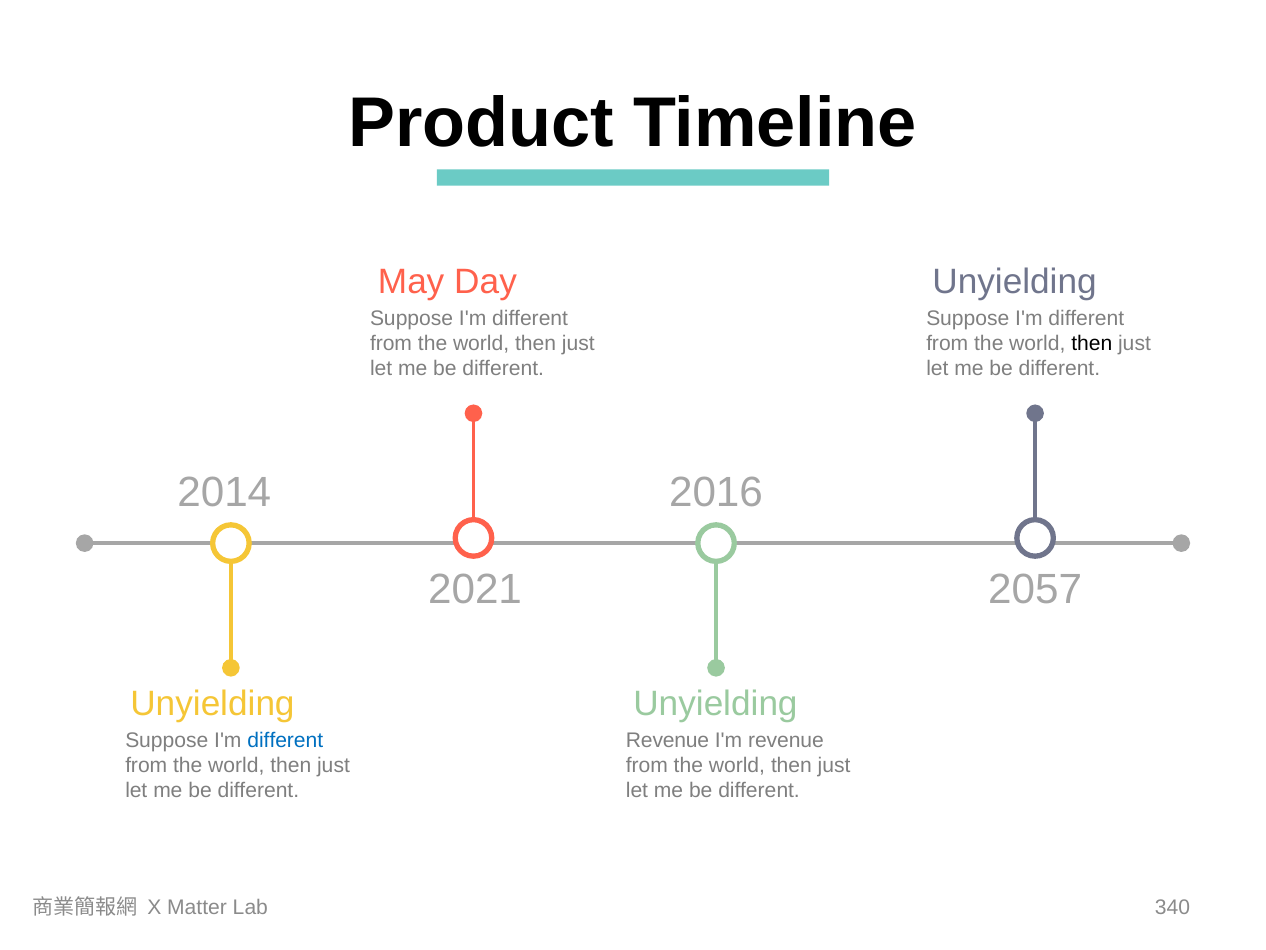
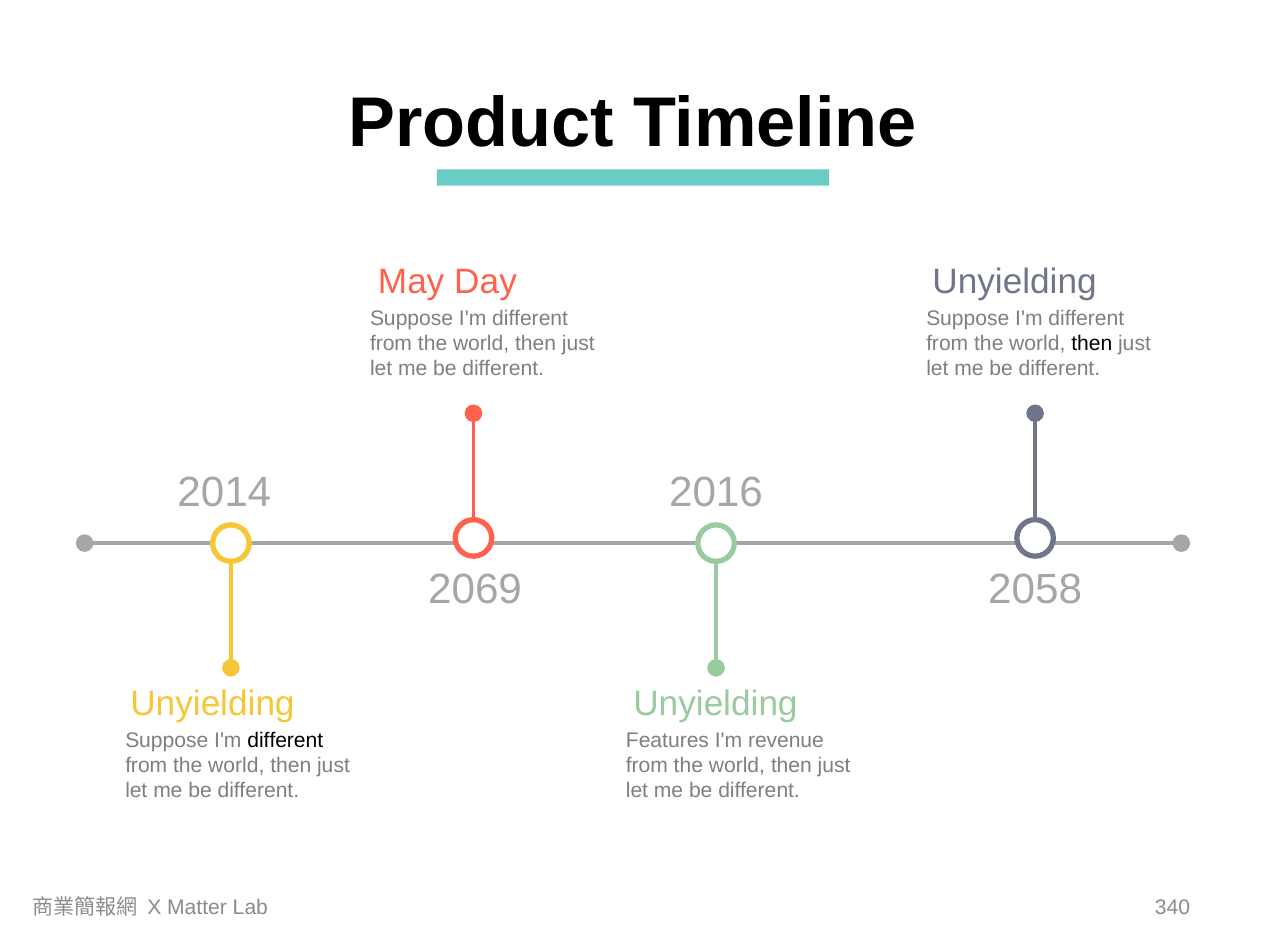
2021: 2021 -> 2069
2057: 2057 -> 2058
different at (285, 740) colour: blue -> black
Revenue at (668, 740): Revenue -> Features
